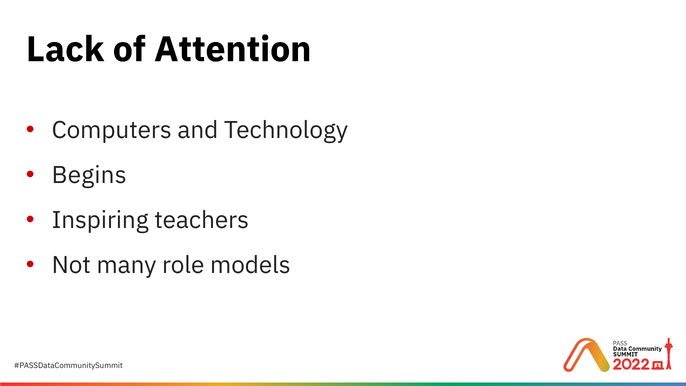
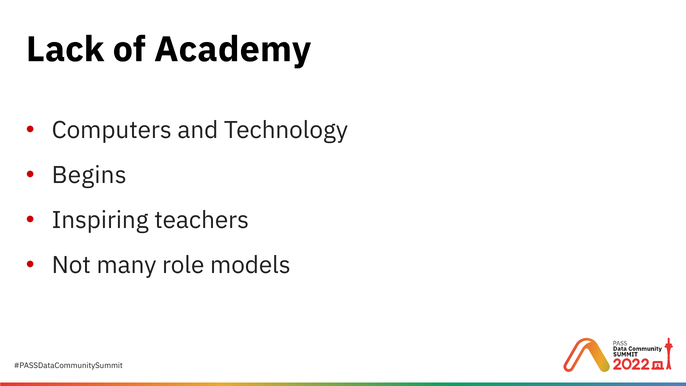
Attention: Attention -> Academy
